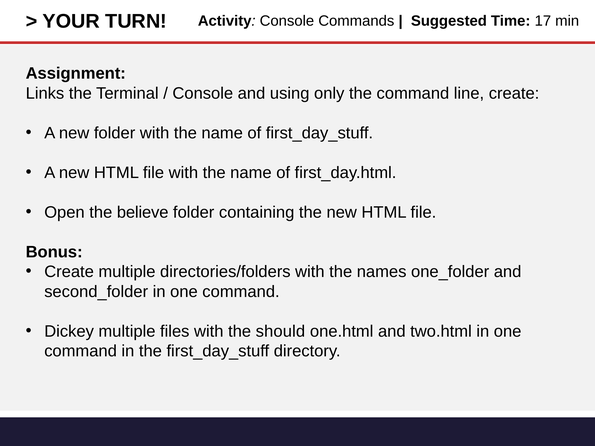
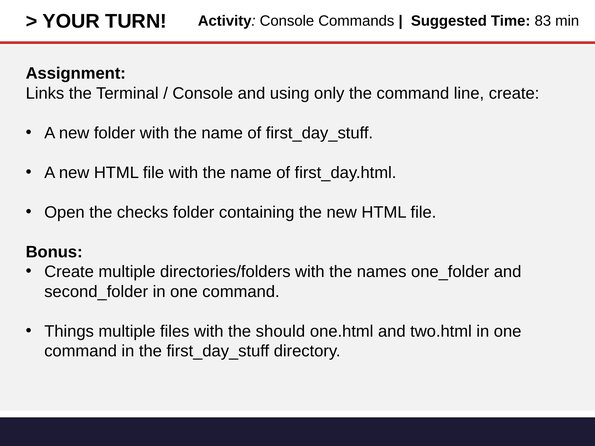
17: 17 -> 83
believe: believe -> checks
Dickey: Dickey -> Things
